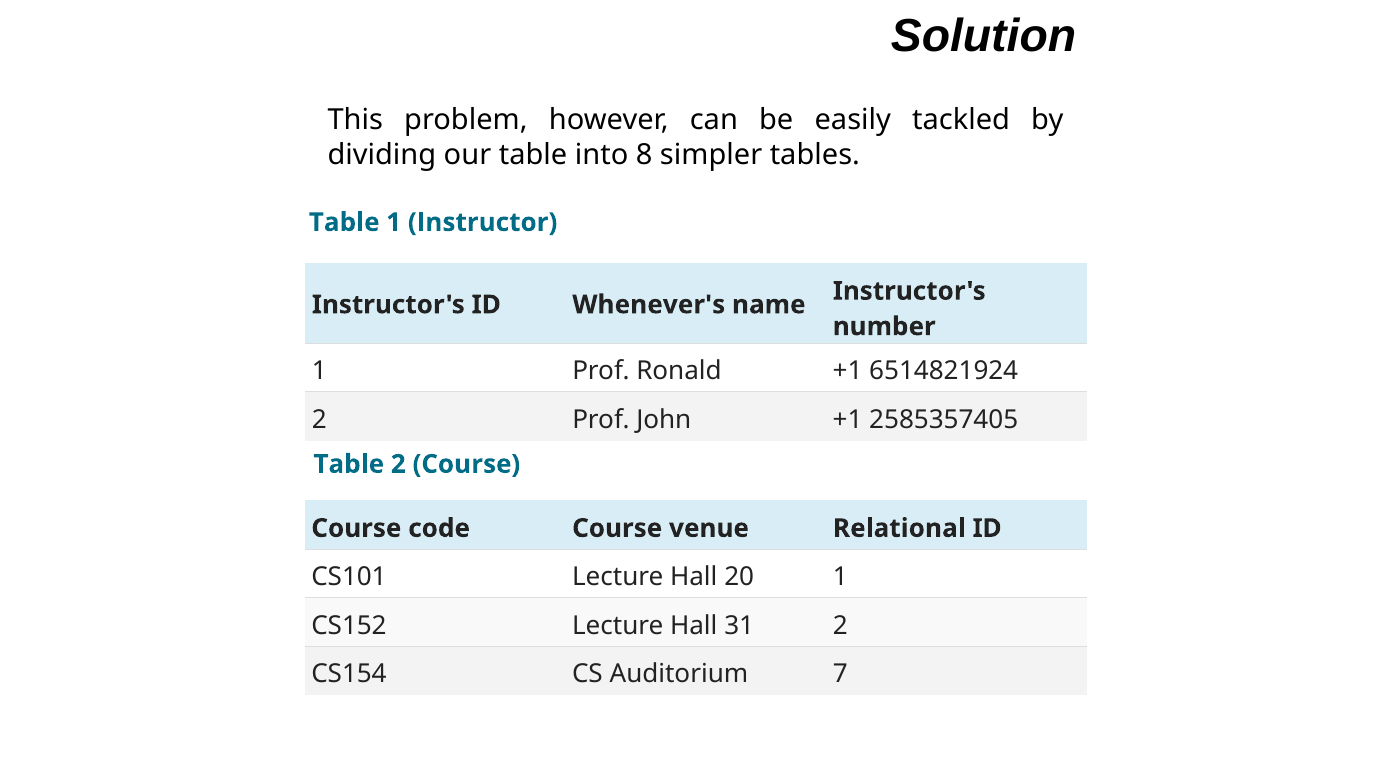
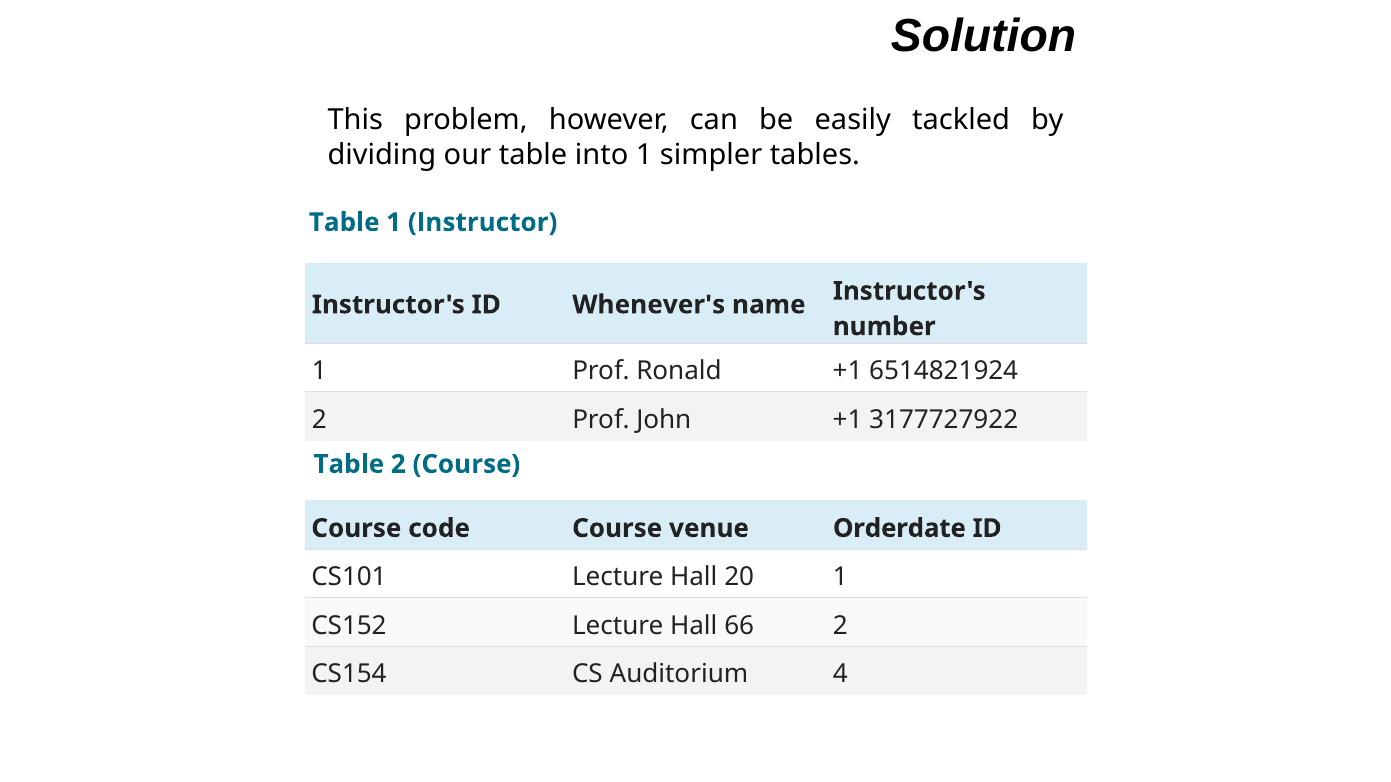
into 8: 8 -> 1
2585357405: 2585357405 -> 3177727922
Relational: Relational -> Orderdate
31: 31 -> 66
7: 7 -> 4
